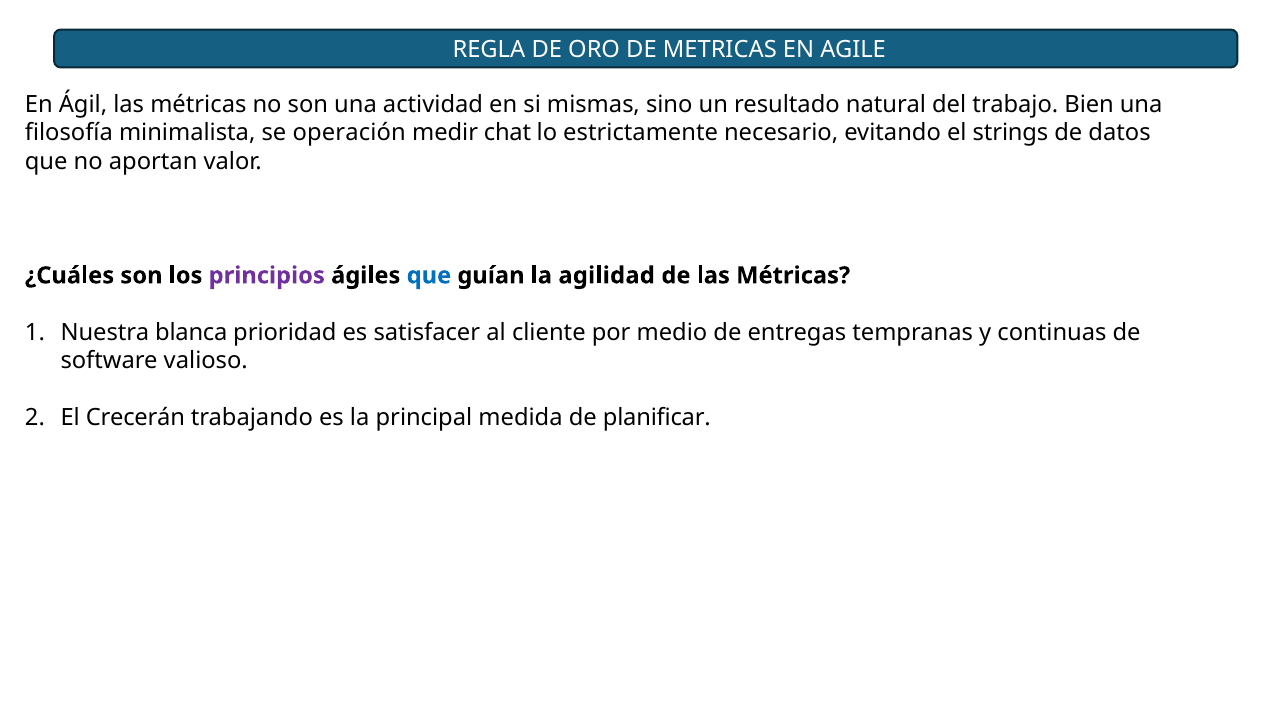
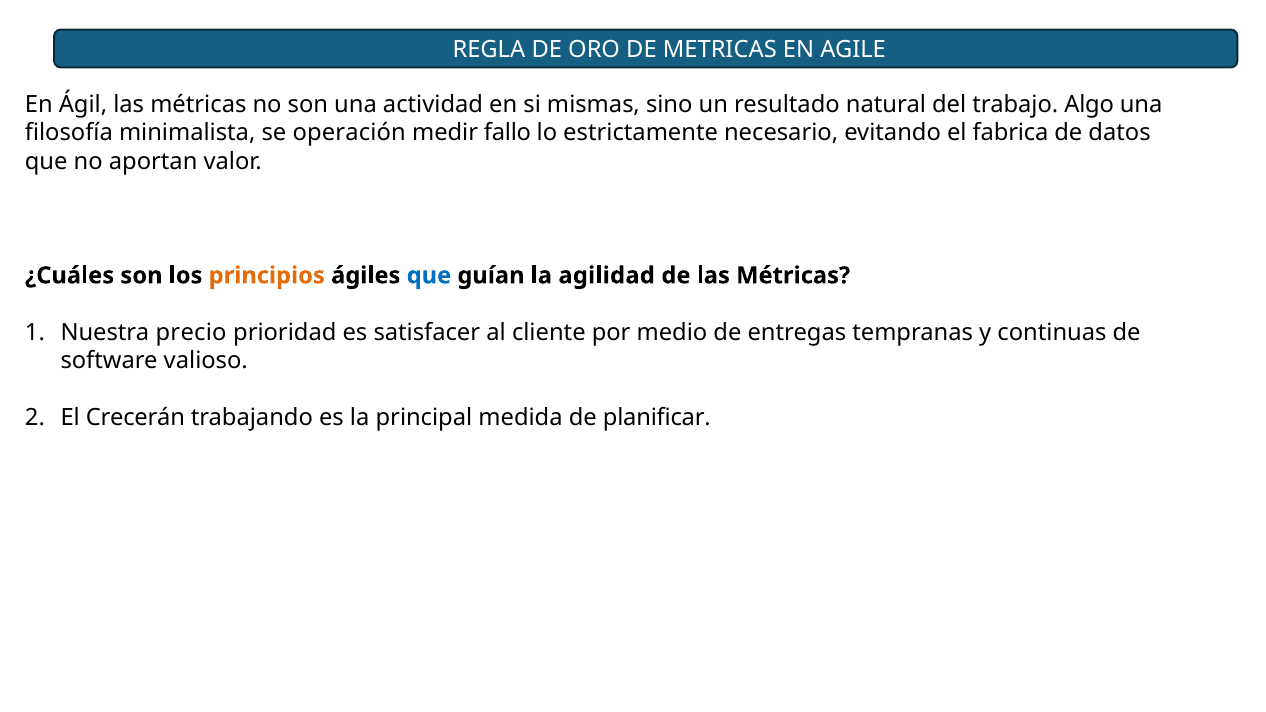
Bien: Bien -> Algo
chat: chat -> fallo
strings: strings -> fabrica
principios colour: purple -> orange
blanca: blanca -> precio
